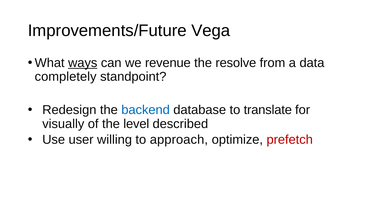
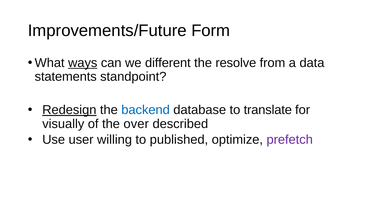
Vega: Vega -> Form
revenue: revenue -> different
completely: completely -> statements
Redesign underline: none -> present
level: level -> over
approach: approach -> published
prefetch colour: red -> purple
